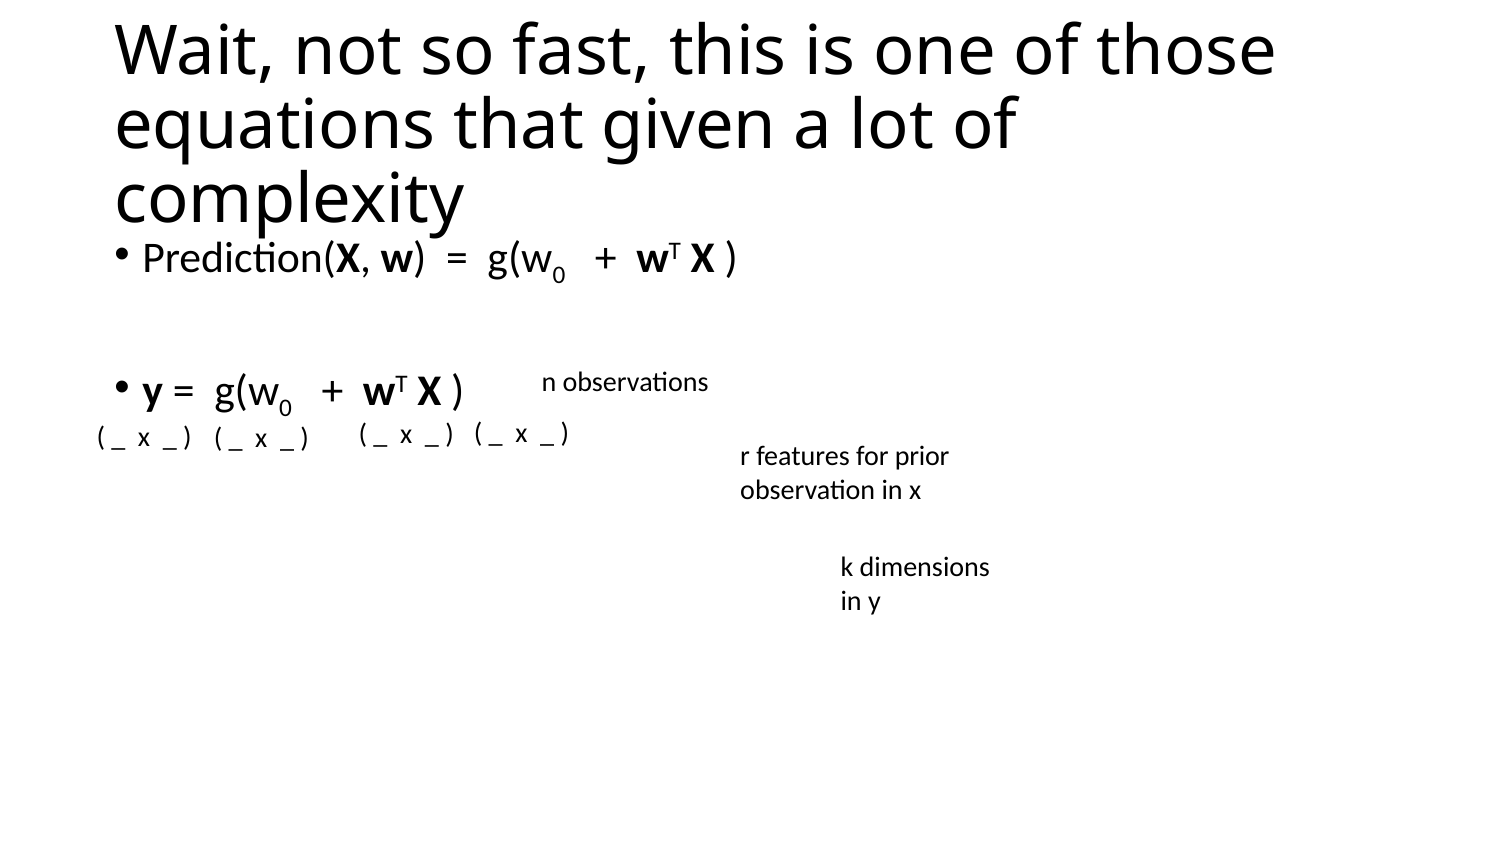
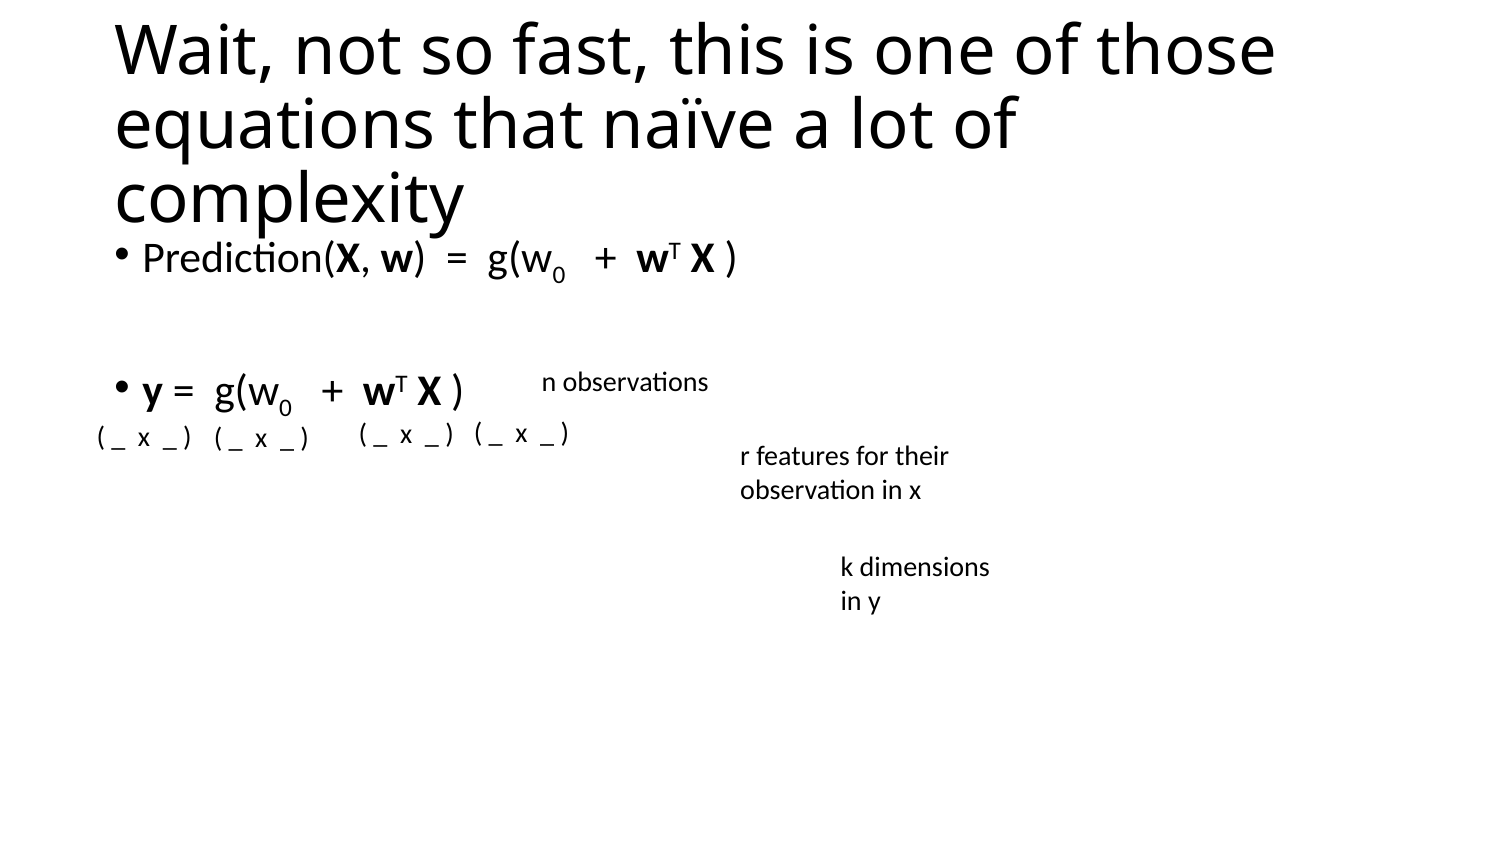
given: given -> naïve
prior: prior -> their
